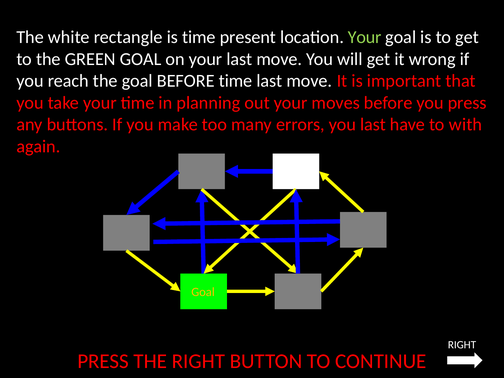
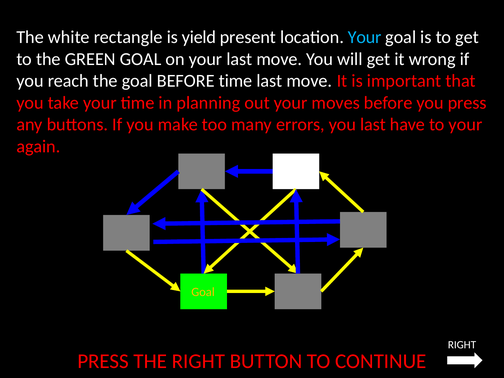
is time: time -> yield
Your at (365, 37) colour: light green -> light blue
to with: with -> your
